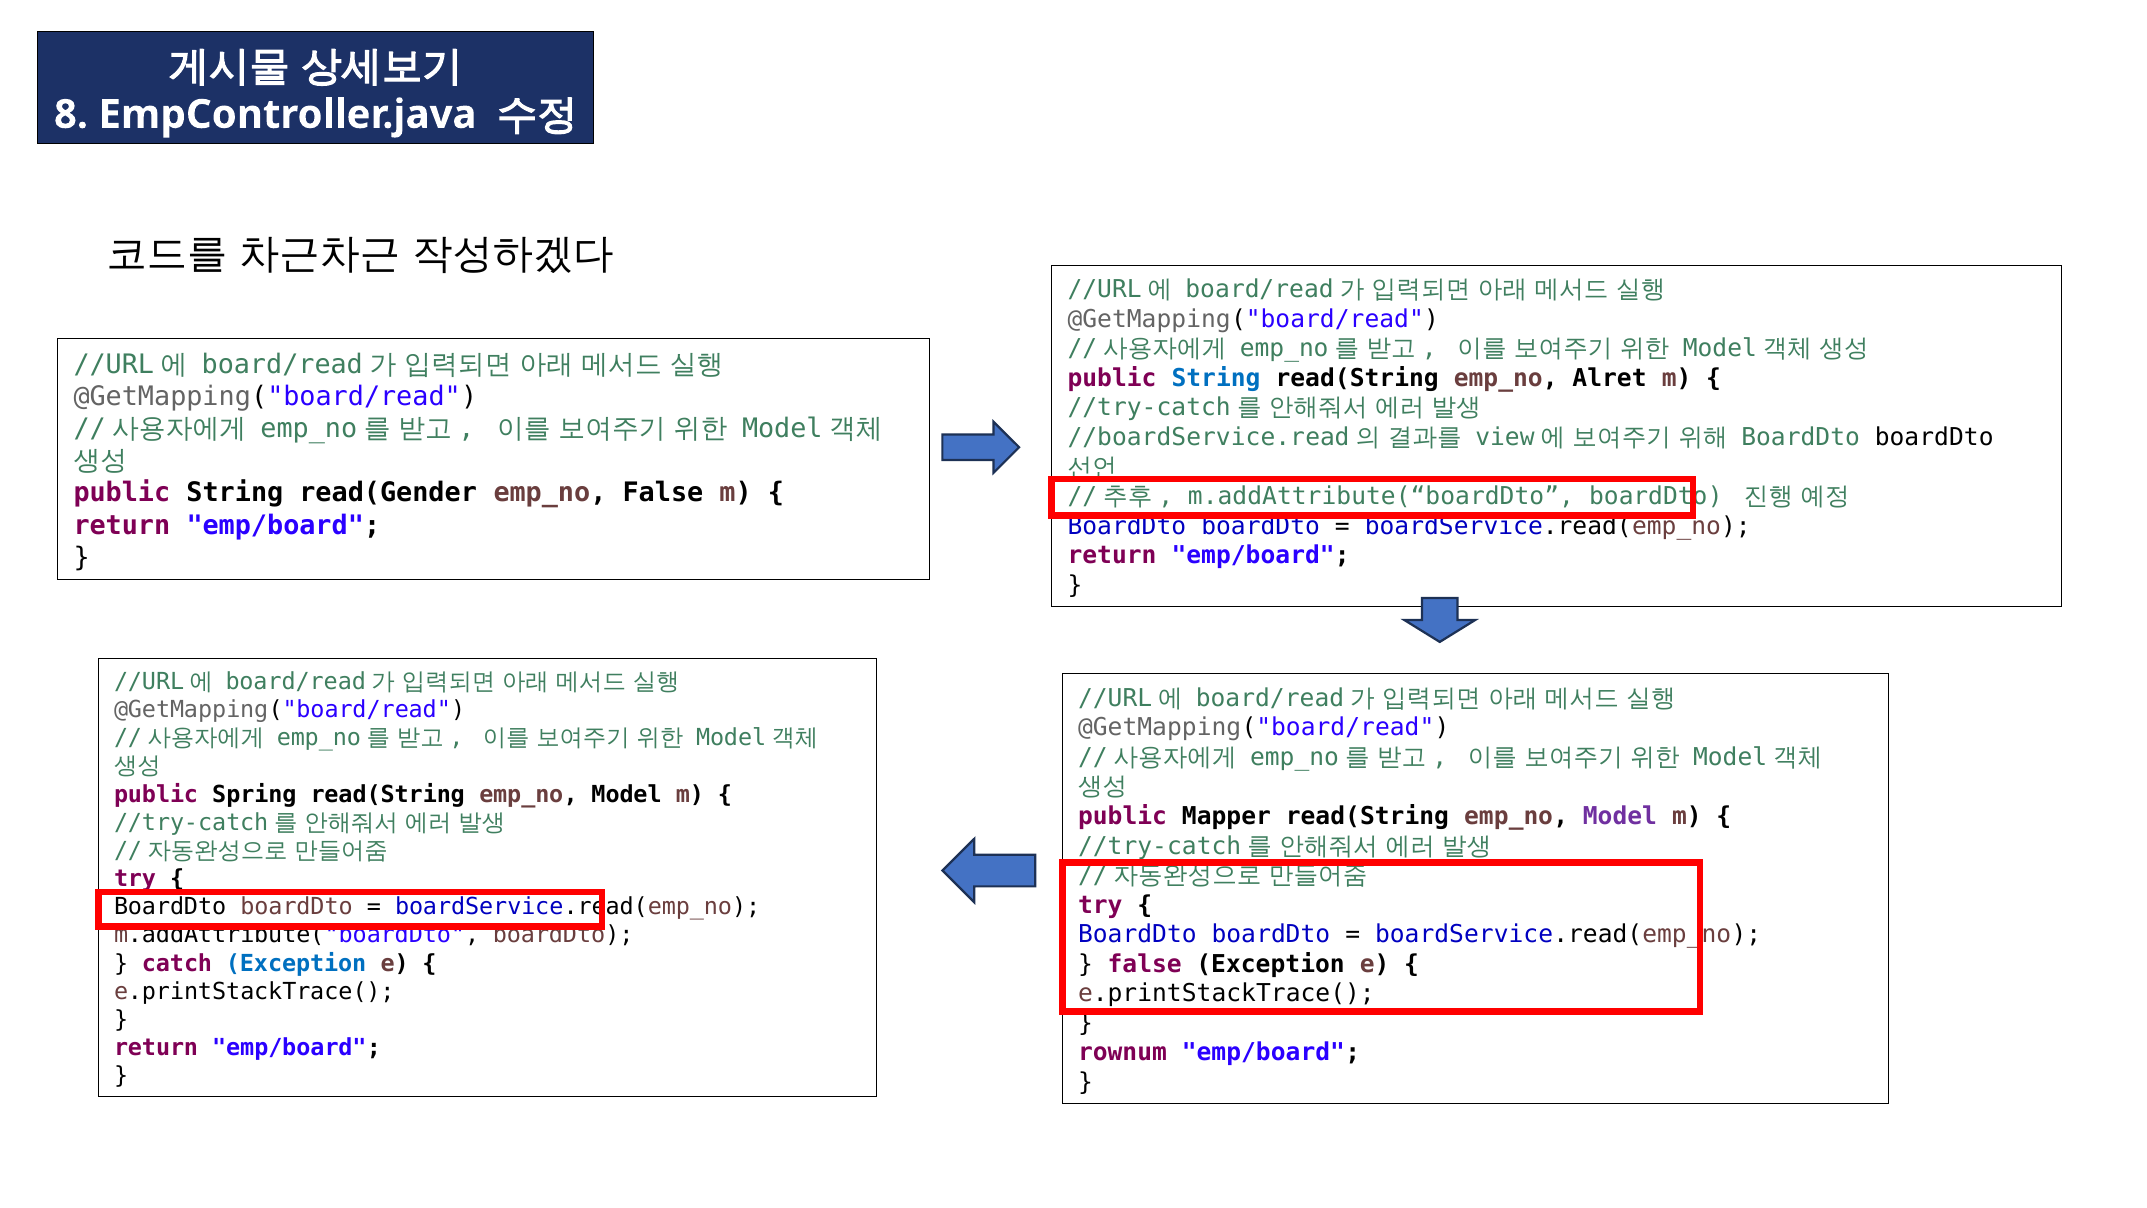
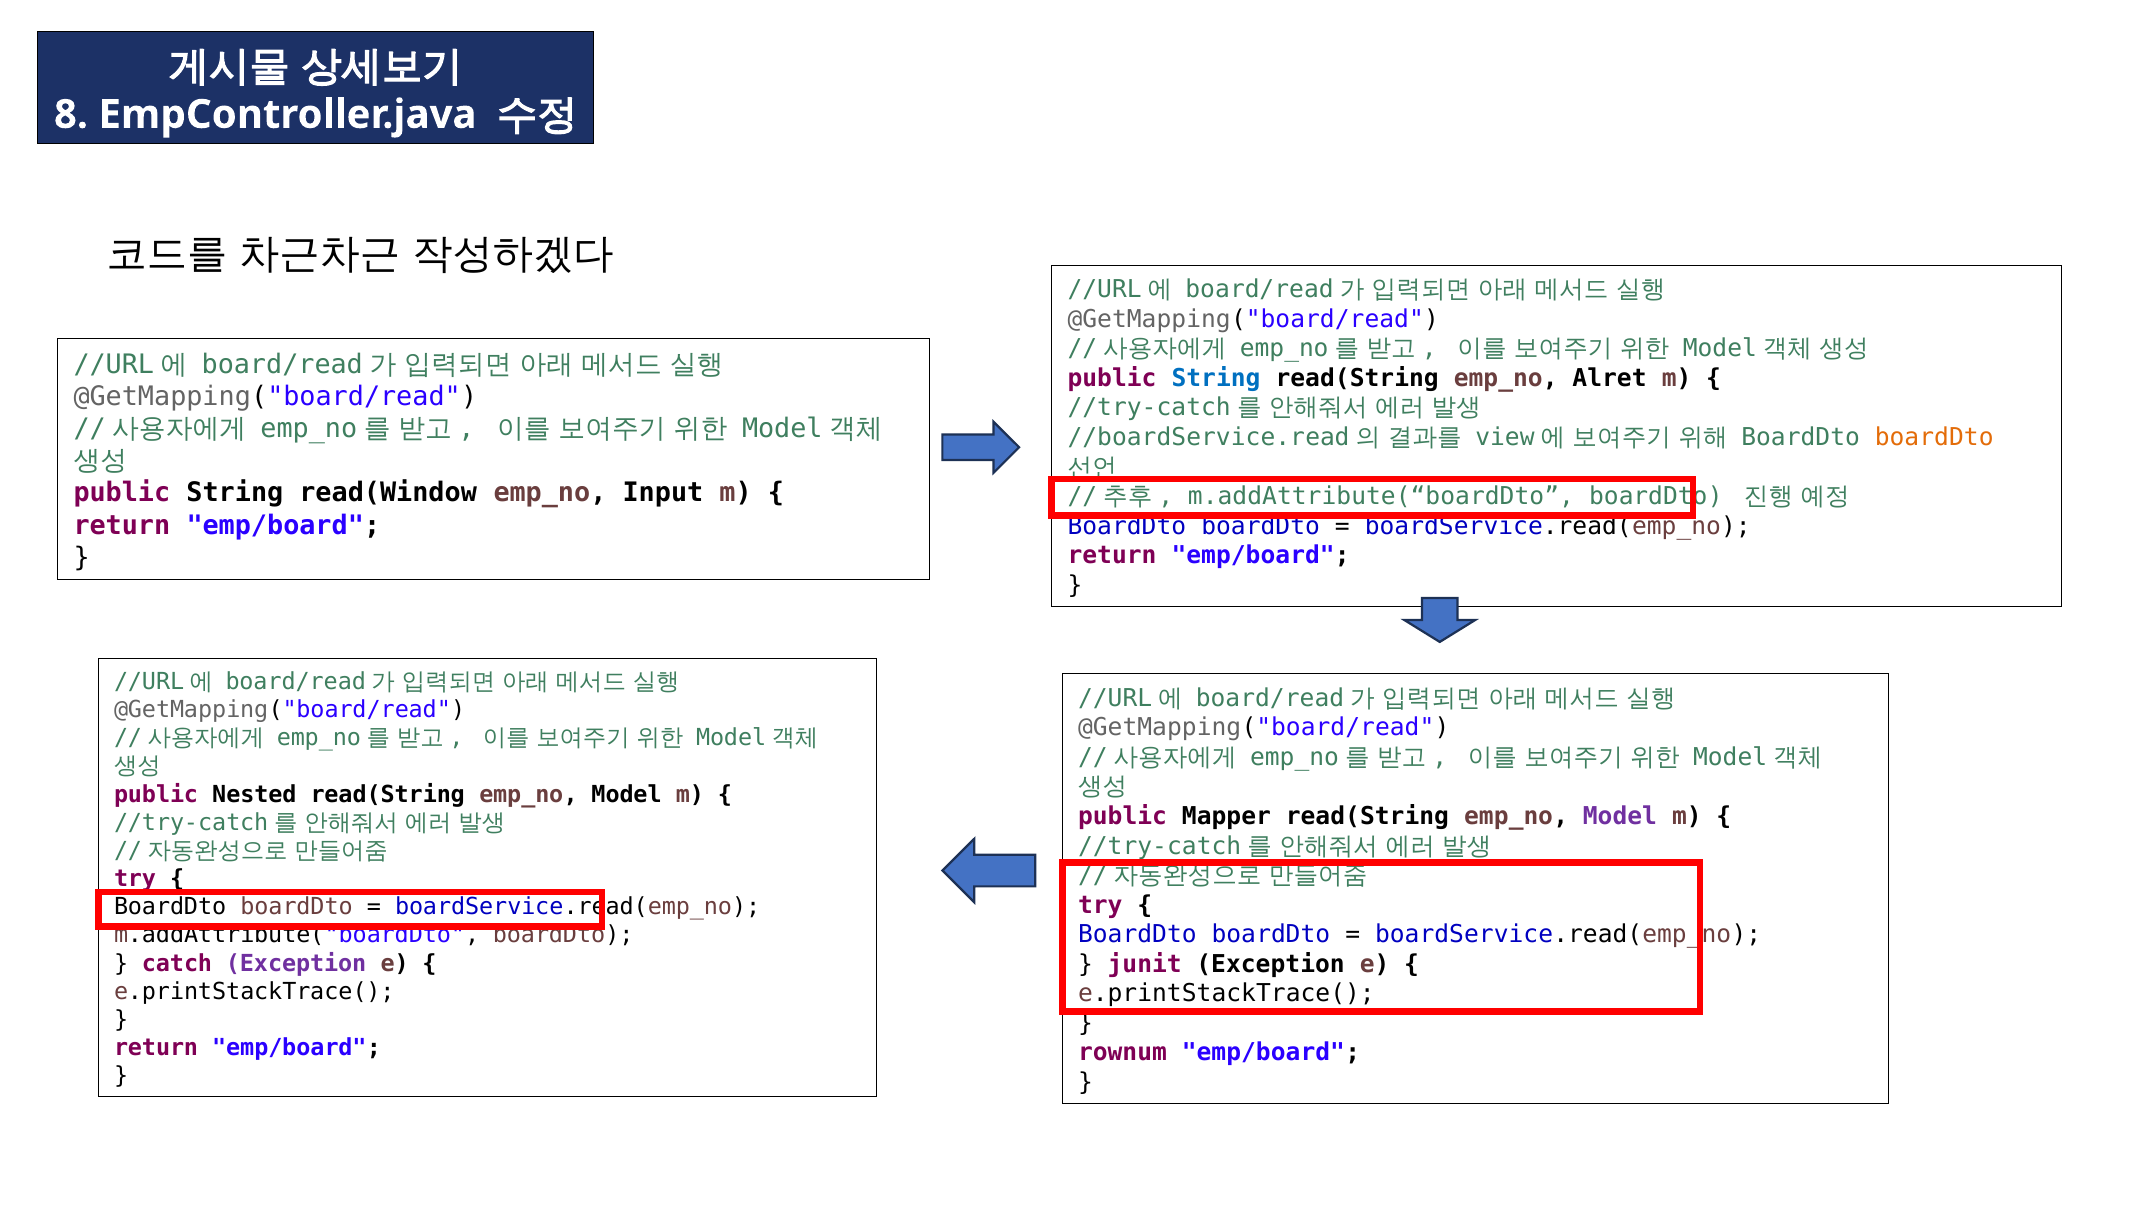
boardDto at (1934, 437) colour: black -> orange
read(Gender: read(Gender -> read(Window
emp_no False: False -> Input
Spring: Spring -> Nested
Exception at (296, 963) colour: blue -> purple
false at (1145, 964): false -> junit
